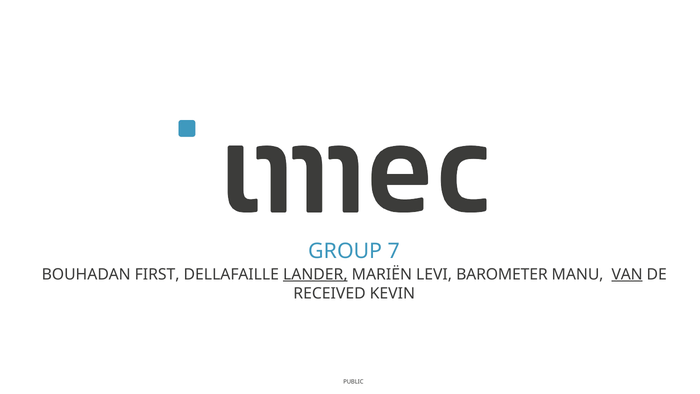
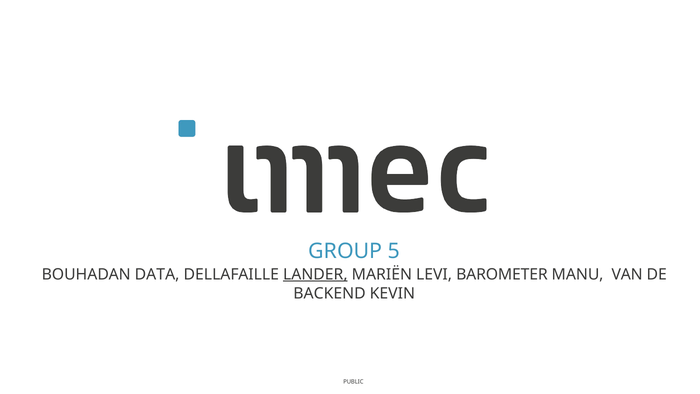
7: 7 -> 5
FIRST: FIRST -> DATA
VAN underline: present -> none
RECEIVED: RECEIVED -> BACKEND
